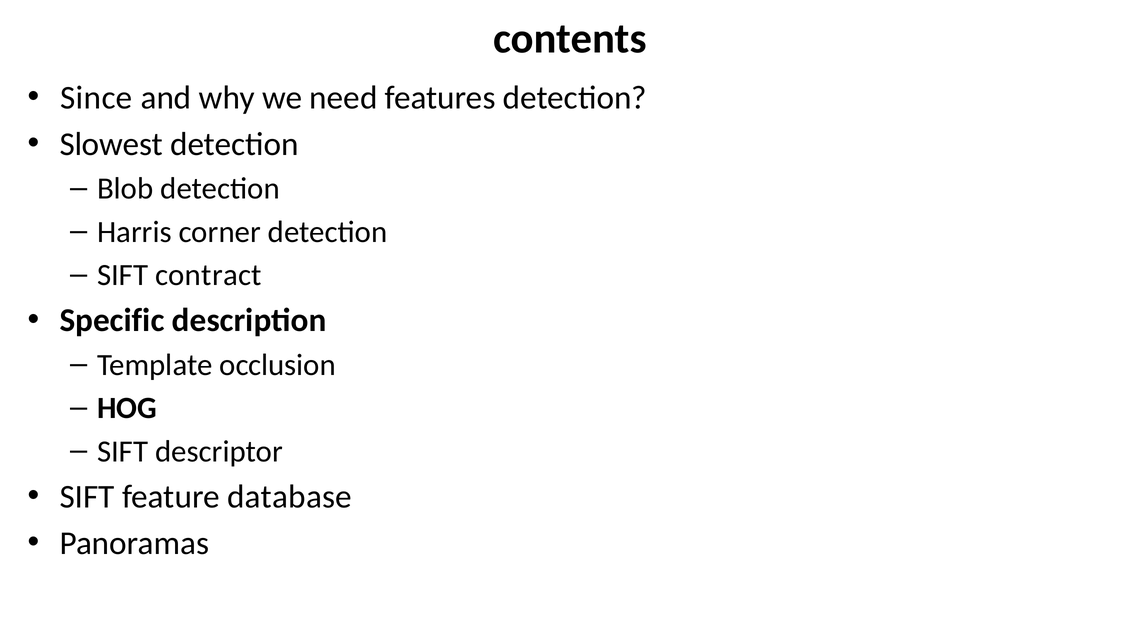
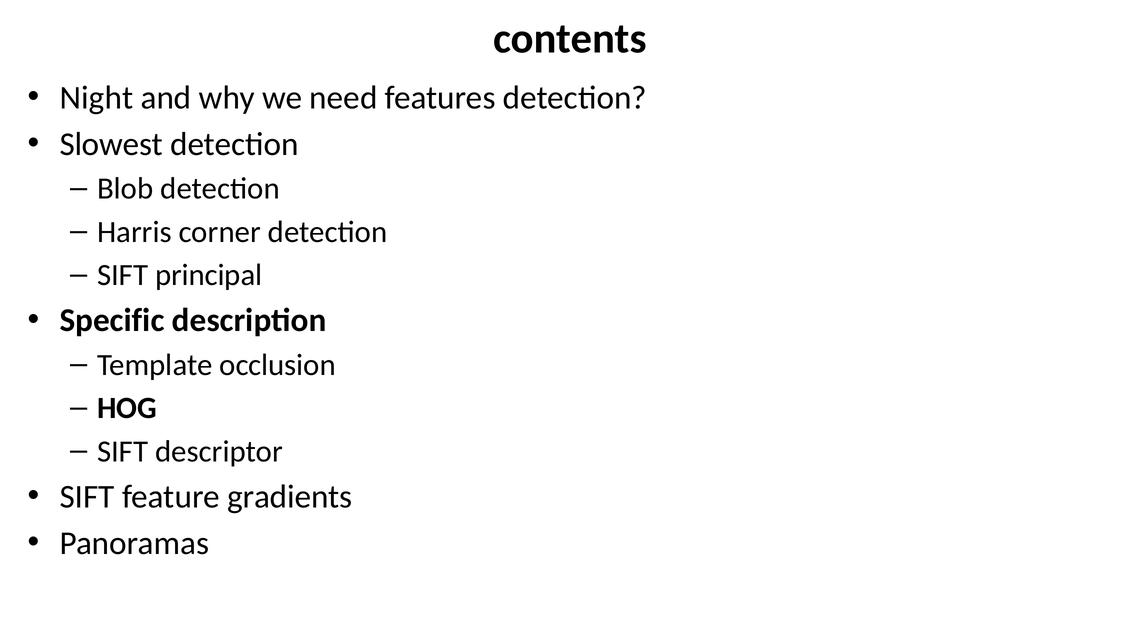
Since: Since -> Night
contract: contract -> principal
database: database -> gradients
